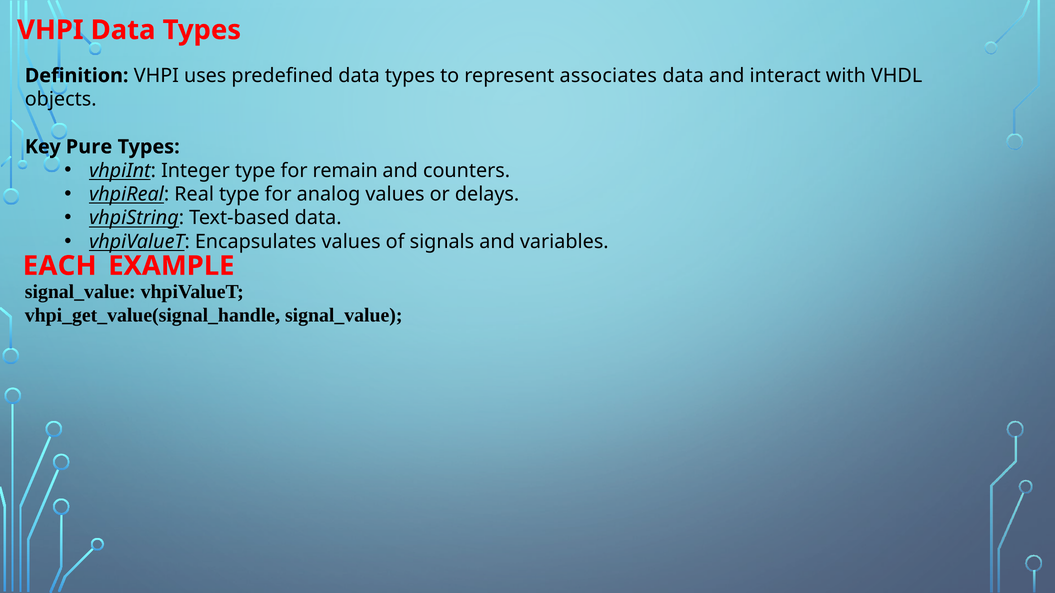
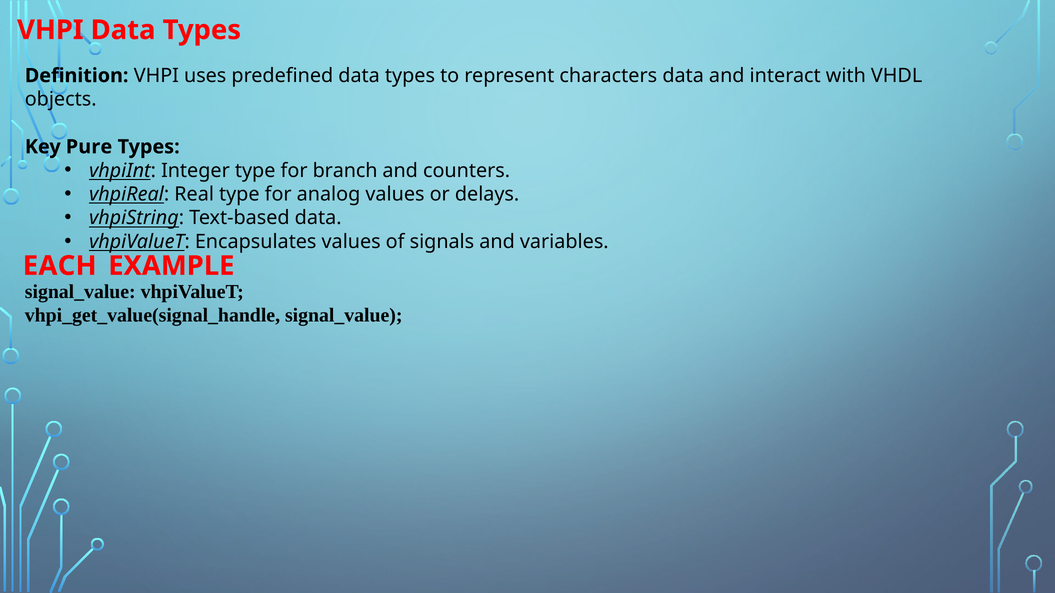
associates: associates -> characters
remain: remain -> branch
